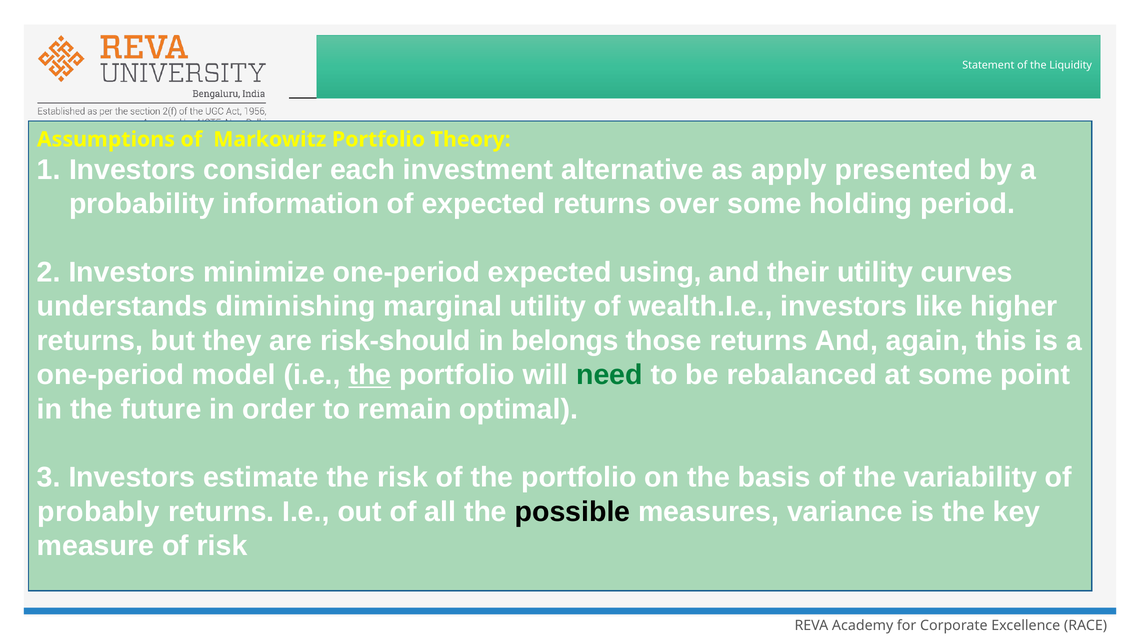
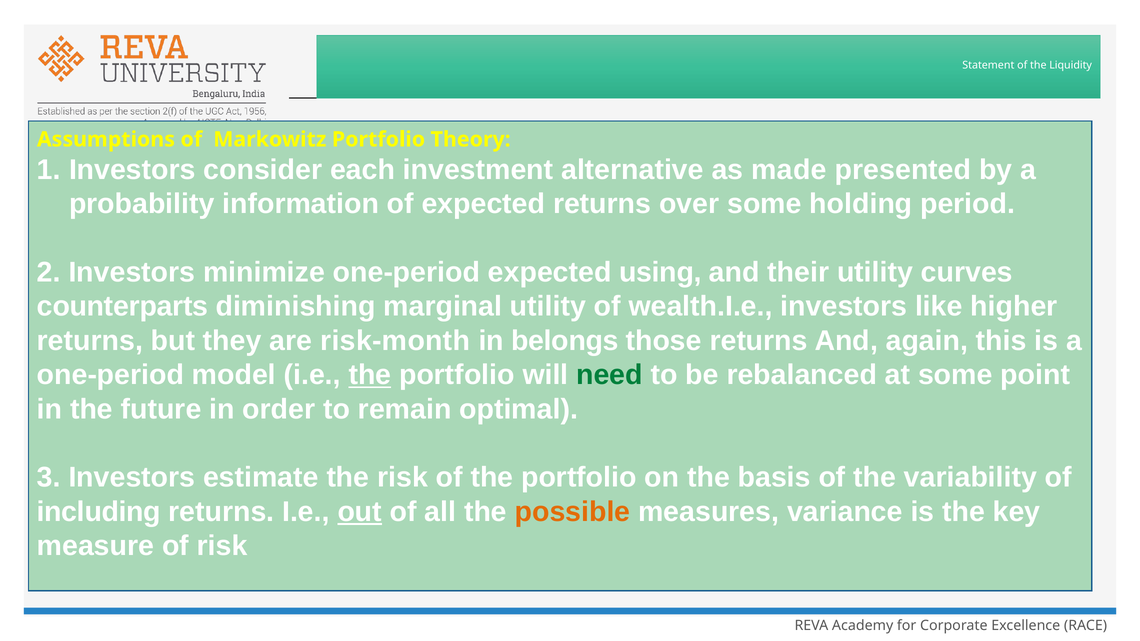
apply: apply -> made
understands: understands -> counterparts
risk-should: risk-should -> risk-month
probably: probably -> including
out underline: none -> present
possible colour: black -> orange
